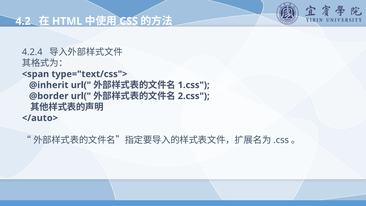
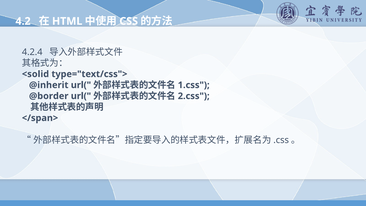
<span: <span -> <solid
</auto>: </auto> -> </span>
